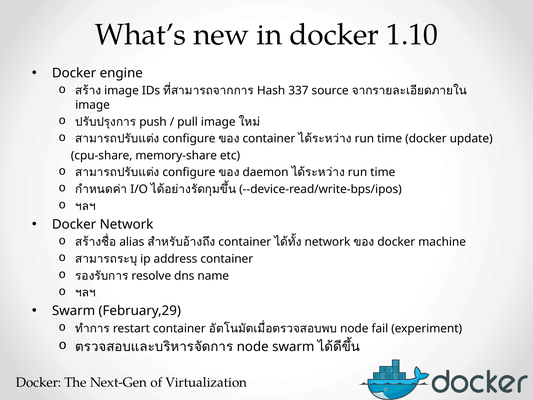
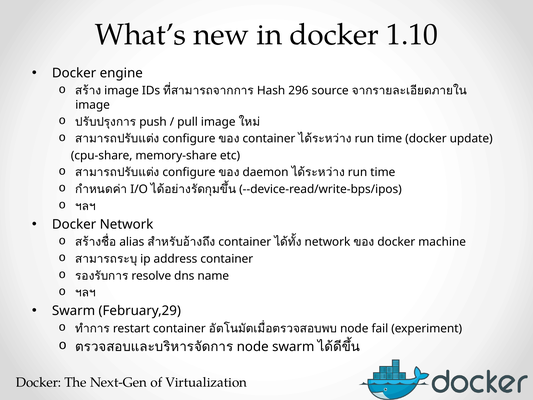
337: 337 -> 296
